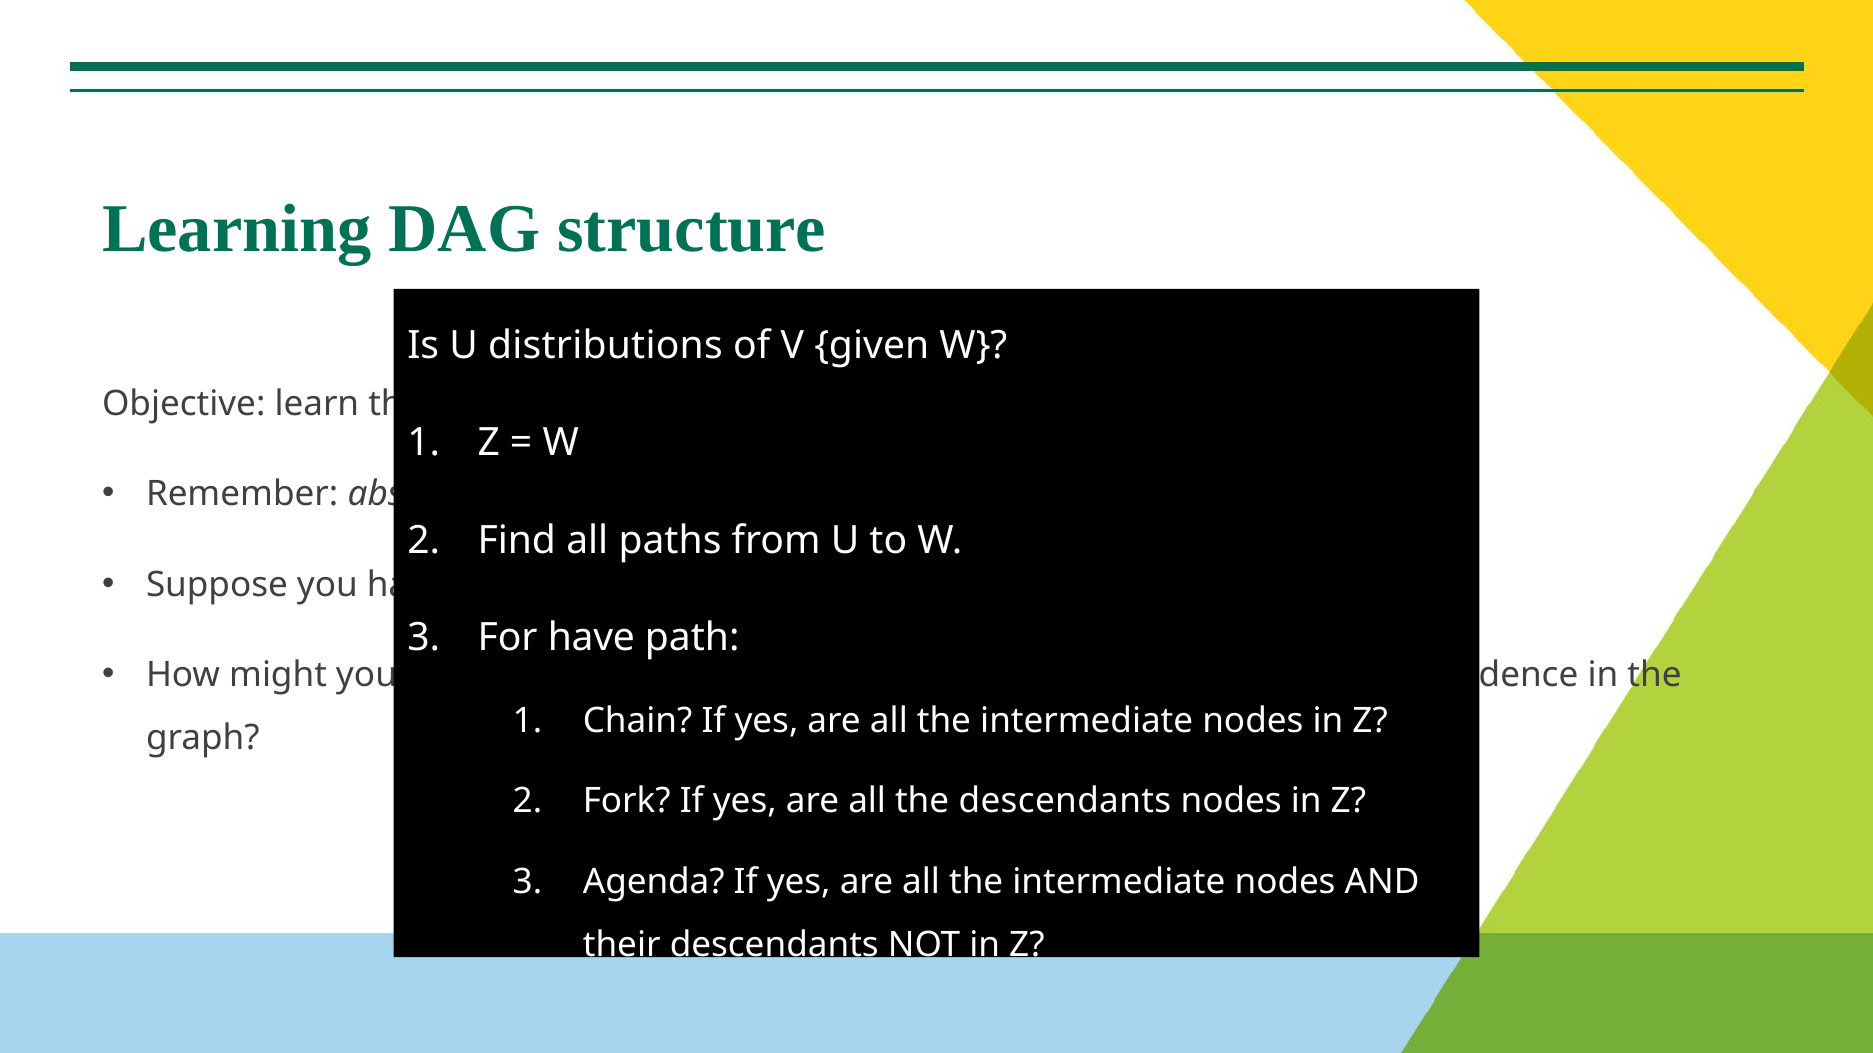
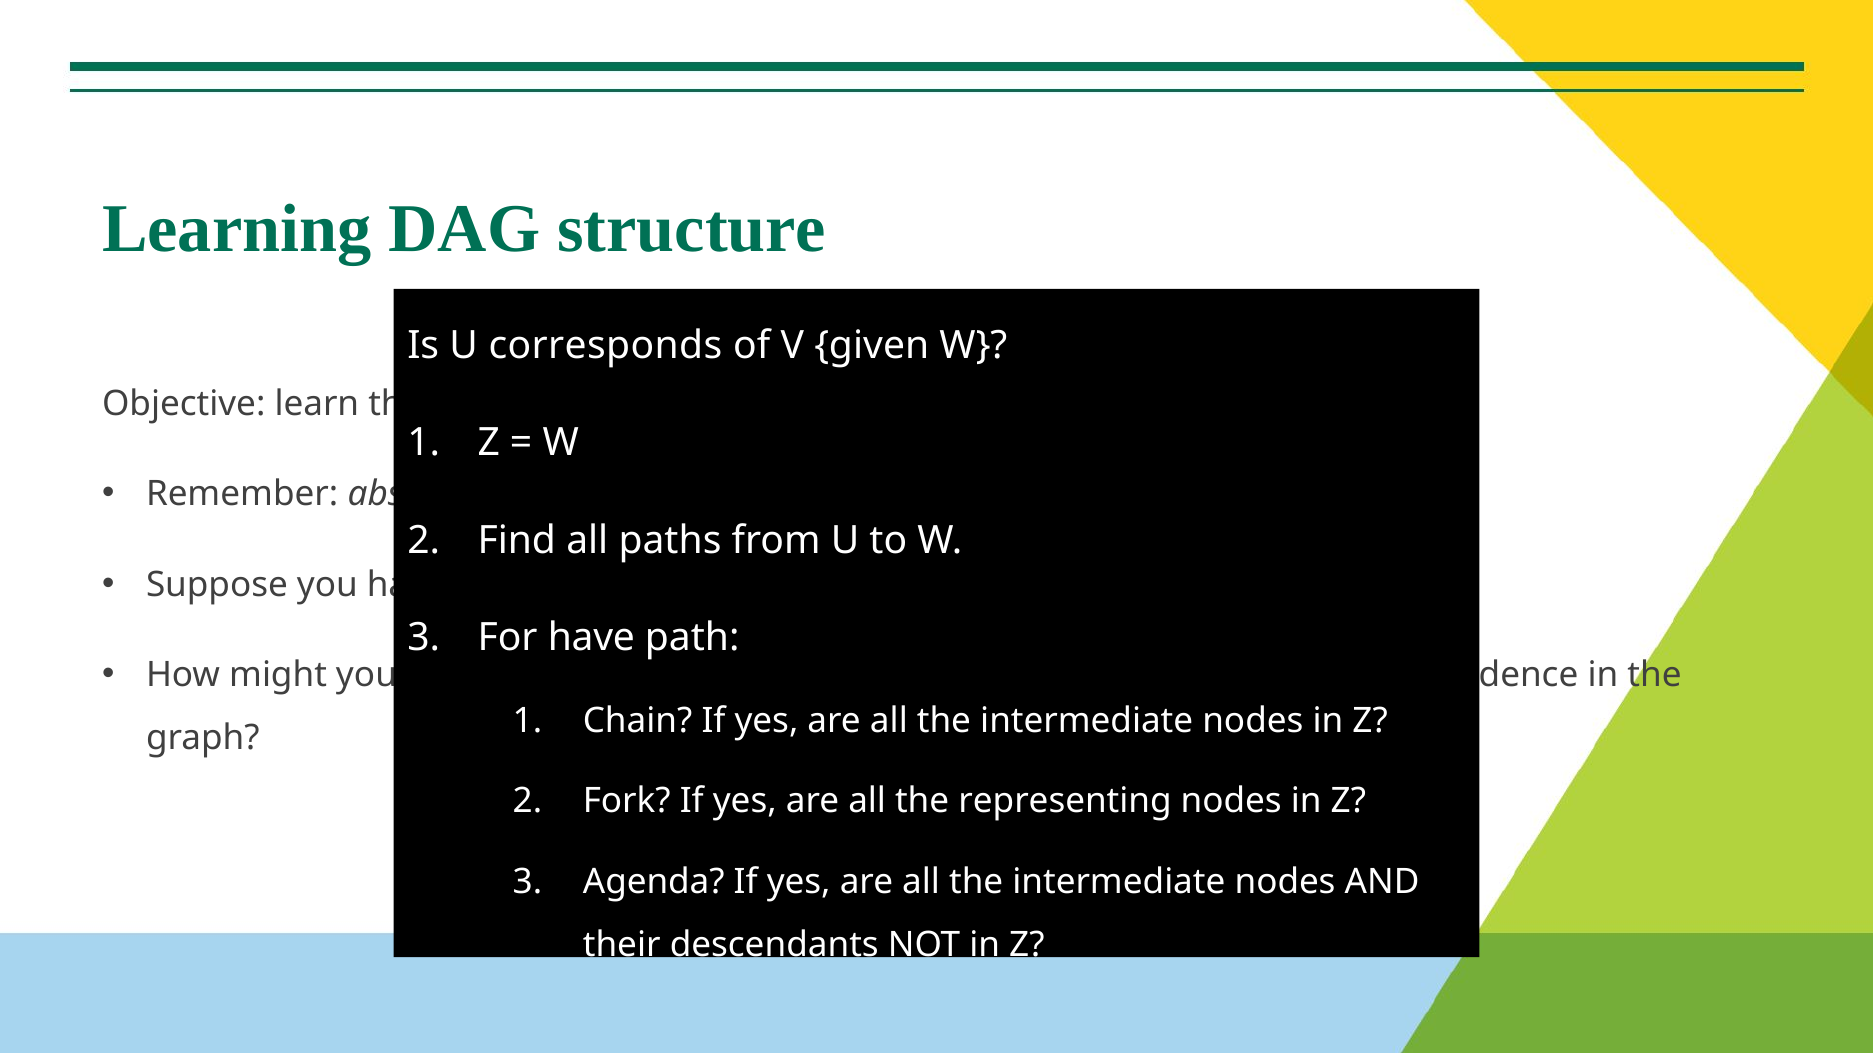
distributions: distributions -> corresponds
the descendants: descendants -> representing
